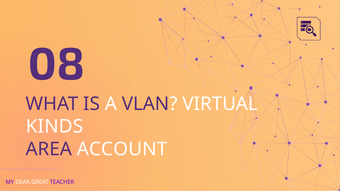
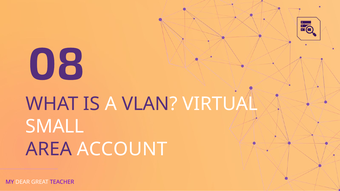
KINDS: KINDS -> SMALL
